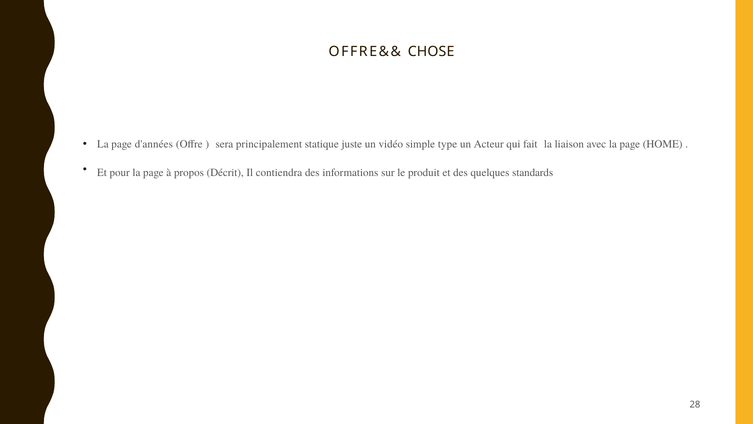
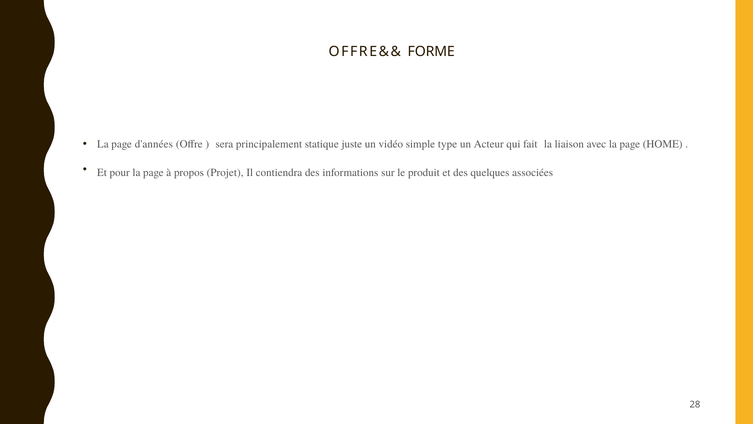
CHOSE: CHOSE -> FORME
Décrit: Décrit -> Projet
standards: standards -> associées
